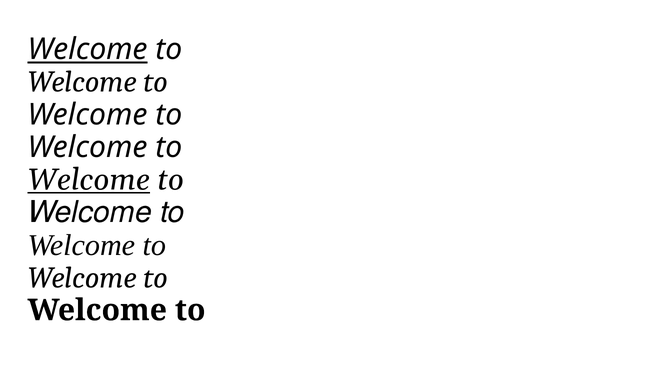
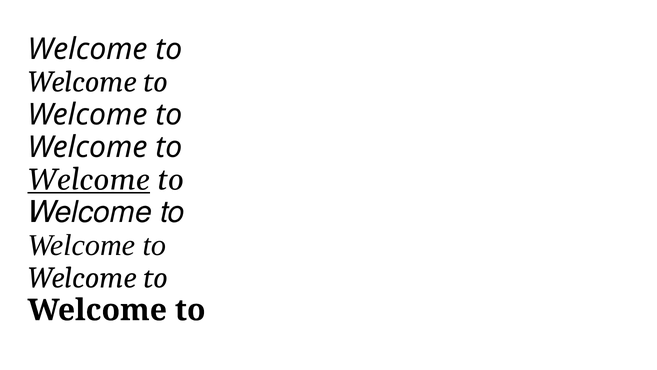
Welcome at (88, 49) underline: present -> none
